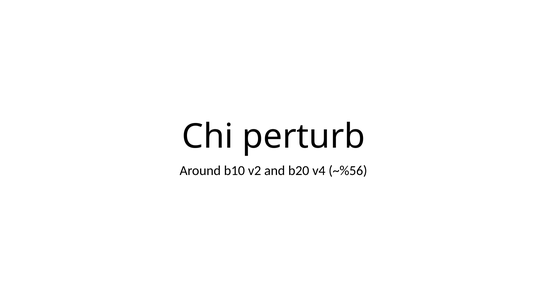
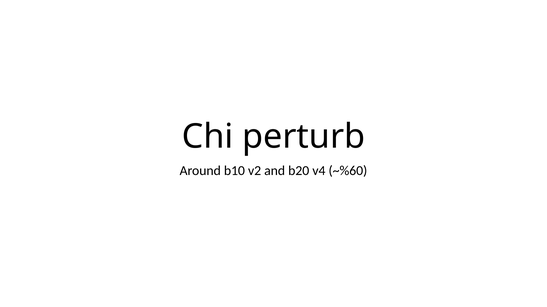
~%56: ~%56 -> ~%60
